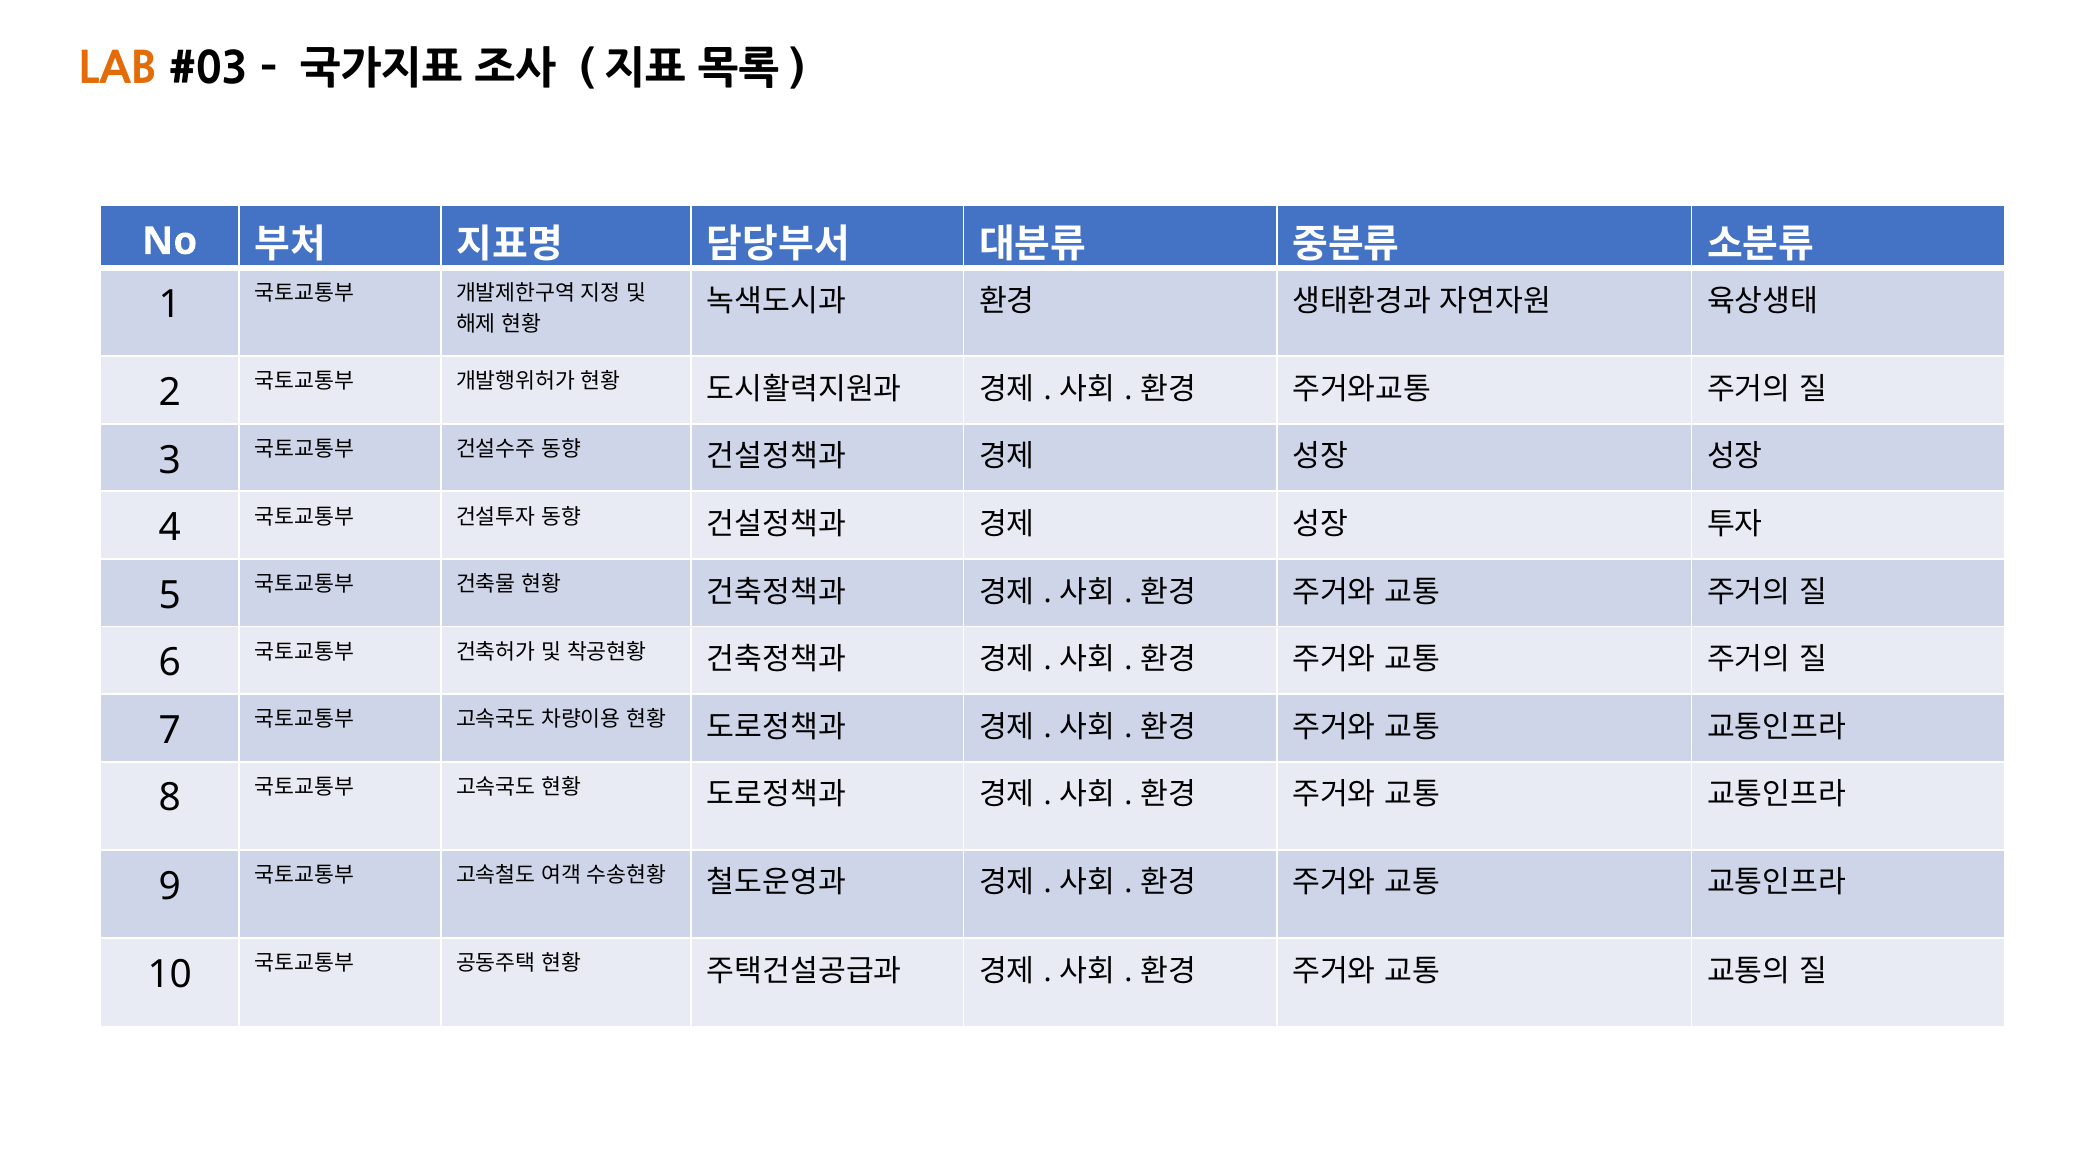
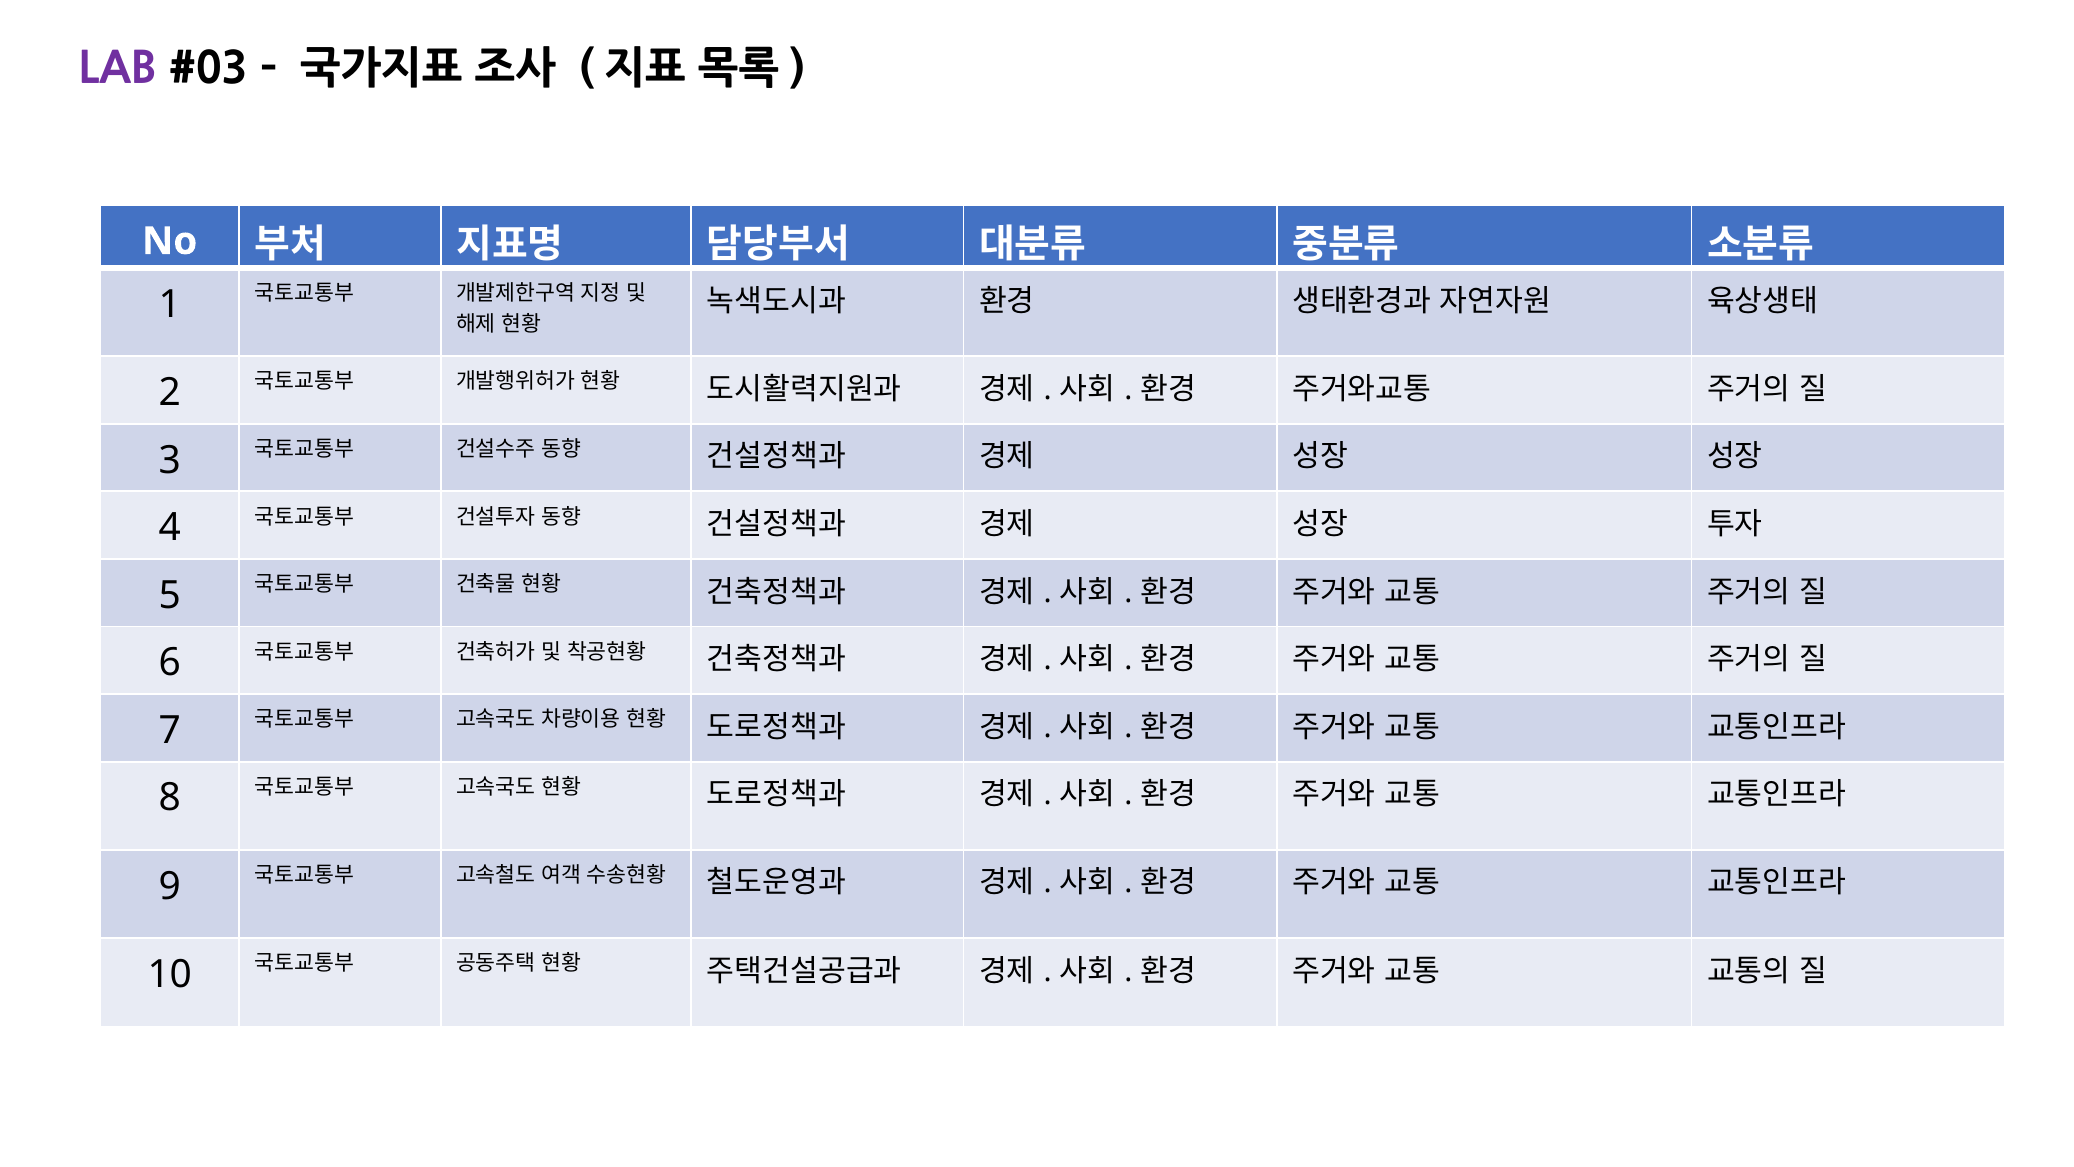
LAB colour: orange -> purple
